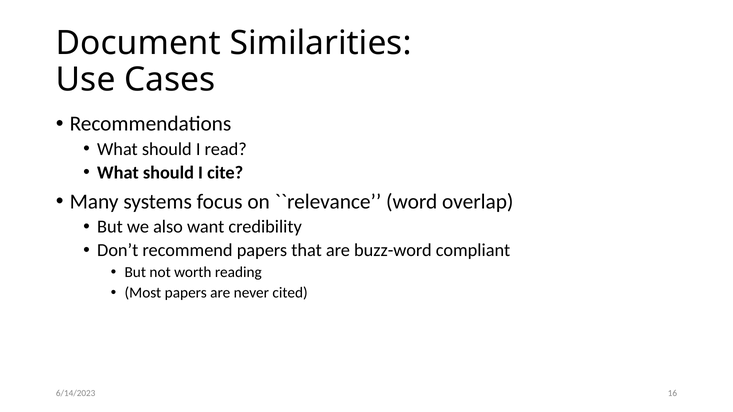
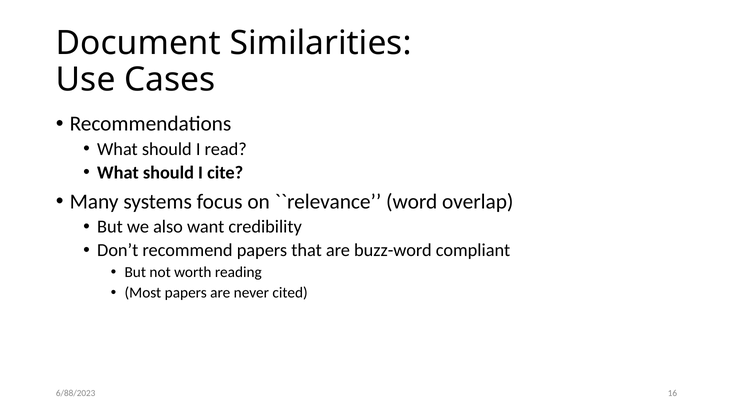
6/14/2023: 6/14/2023 -> 6/88/2023
